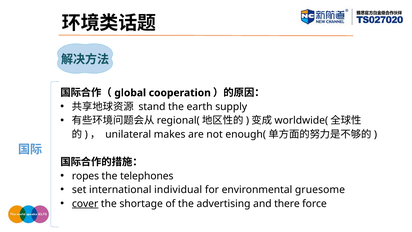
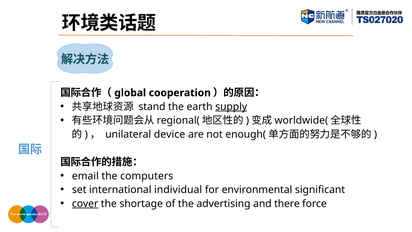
supply underline: none -> present
makes: makes -> device
ropes: ropes -> email
telephones: telephones -> computers
gruesome: gruesome -> significant
